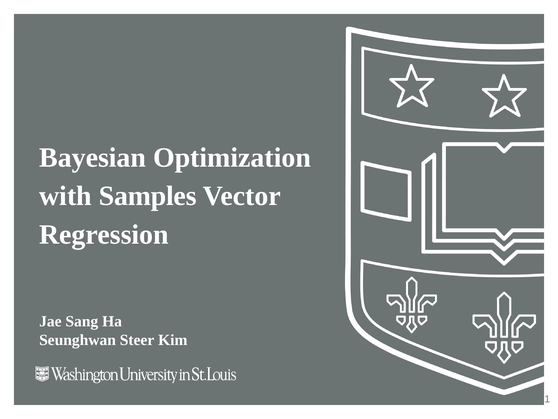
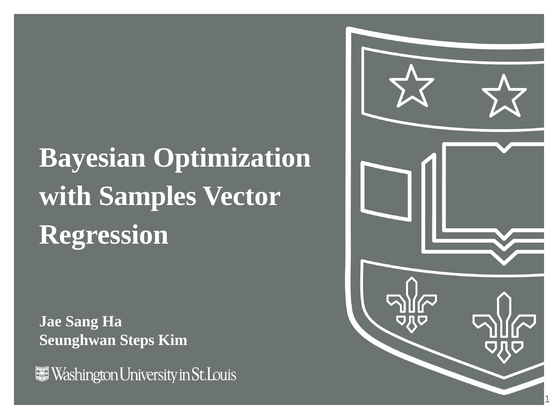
Steer: Steer -> Steps
